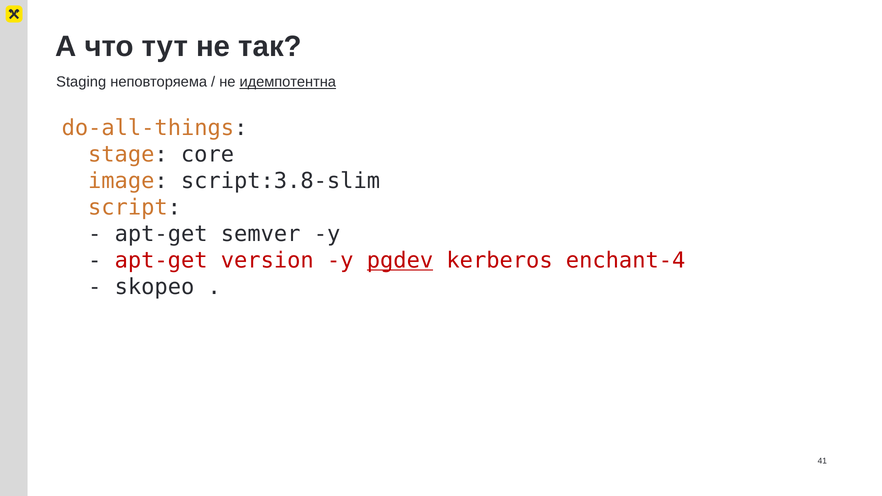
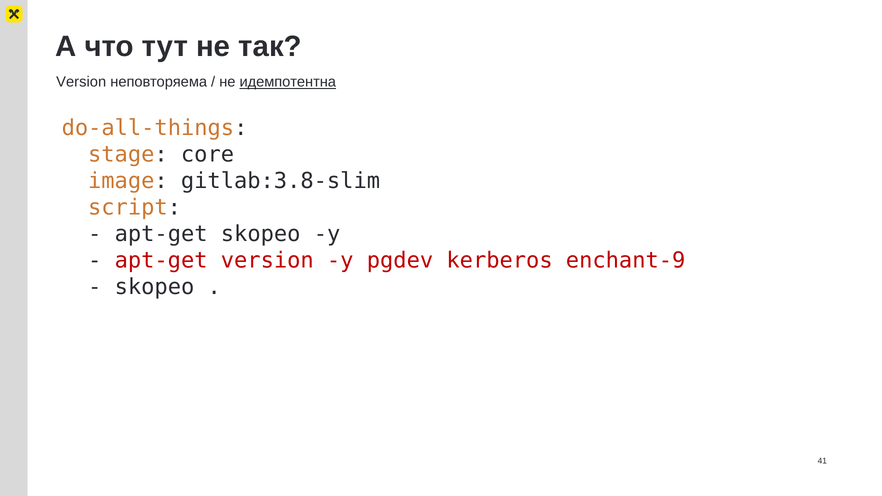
Staging at (81, 82): Staging -> Version
script:3.8-slim: script:3.8-slim -> gitlab:3.8-slim
apt-get semver: semver -> skopeo
pgdev underline: present -> none
enchant-4: enchant-4 -> enchant-9
